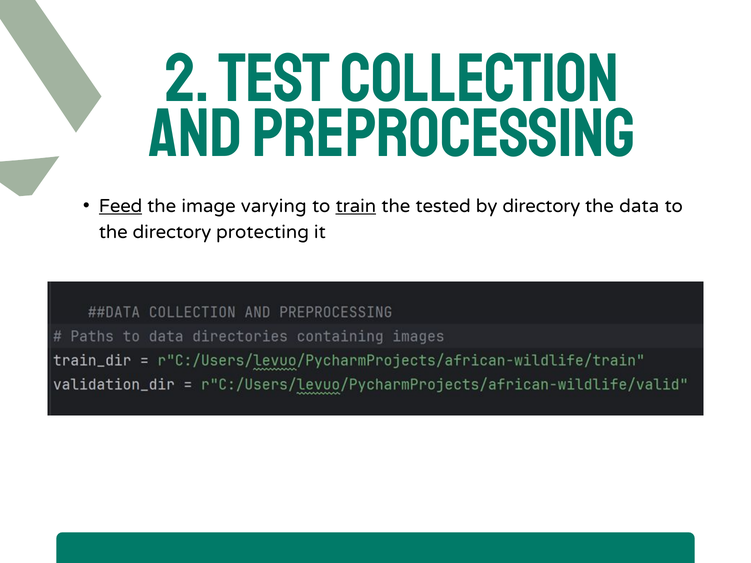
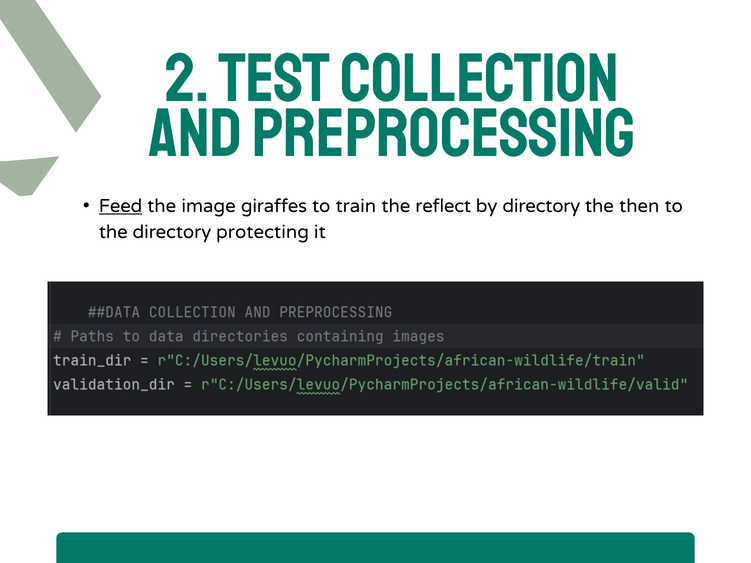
varying: varying -> giraffes
train underline: present -> none
tested: tested -> reflect
data: data -> then
